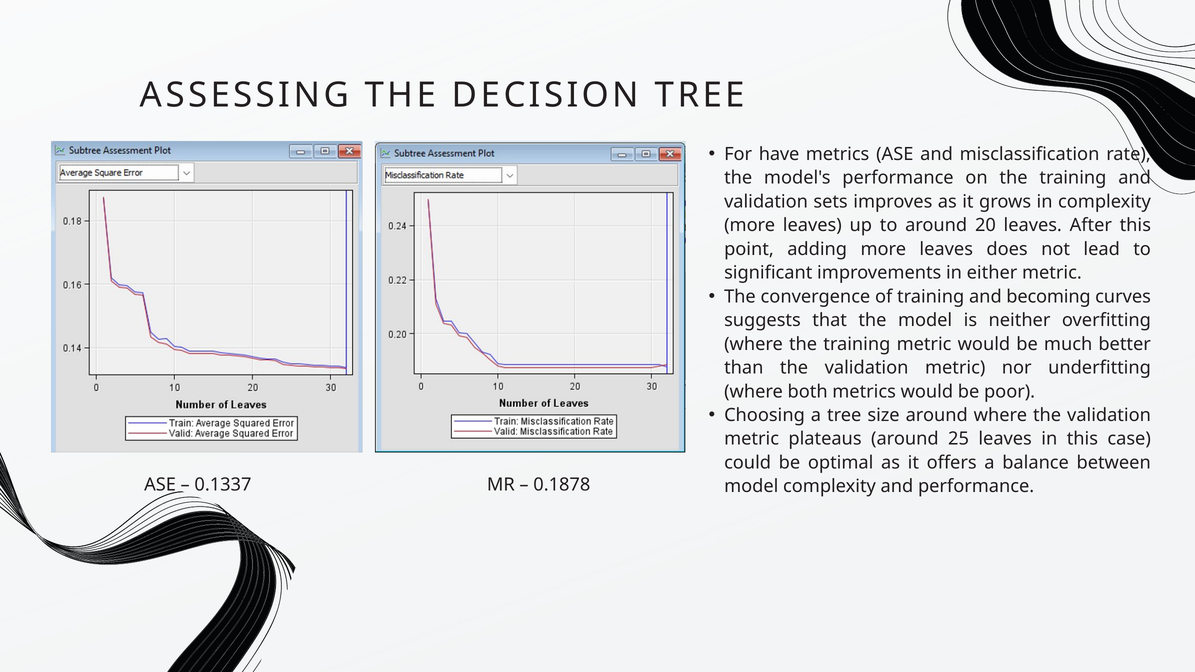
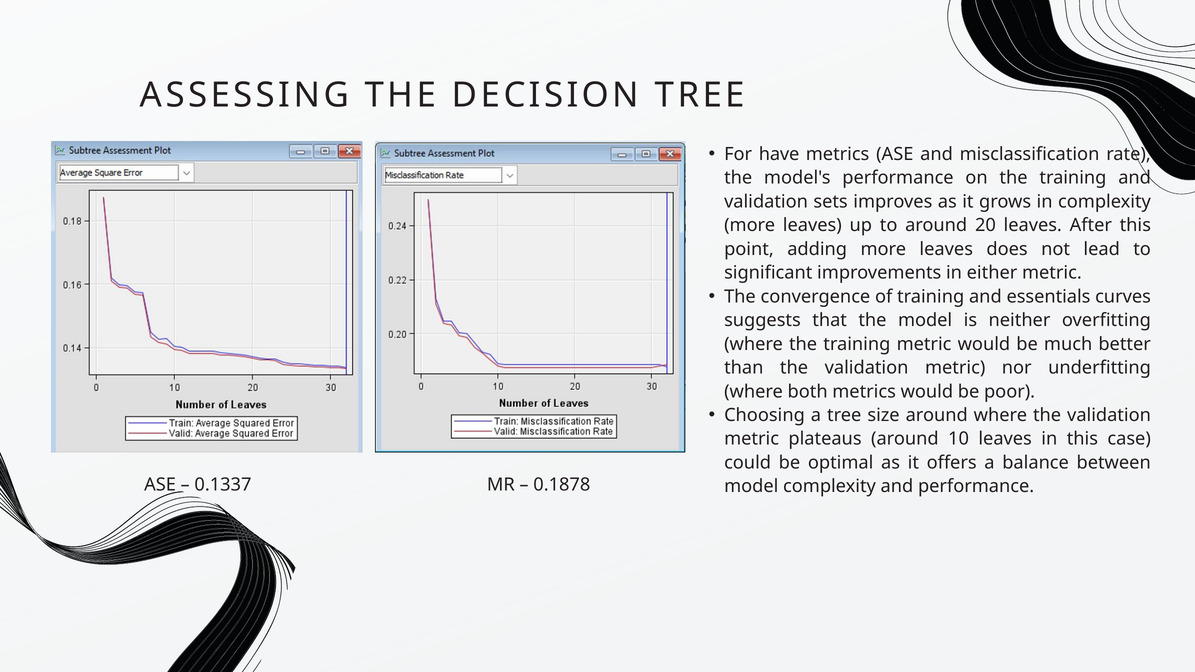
becoming: becoming -> essentials
25: 25 -> 10
